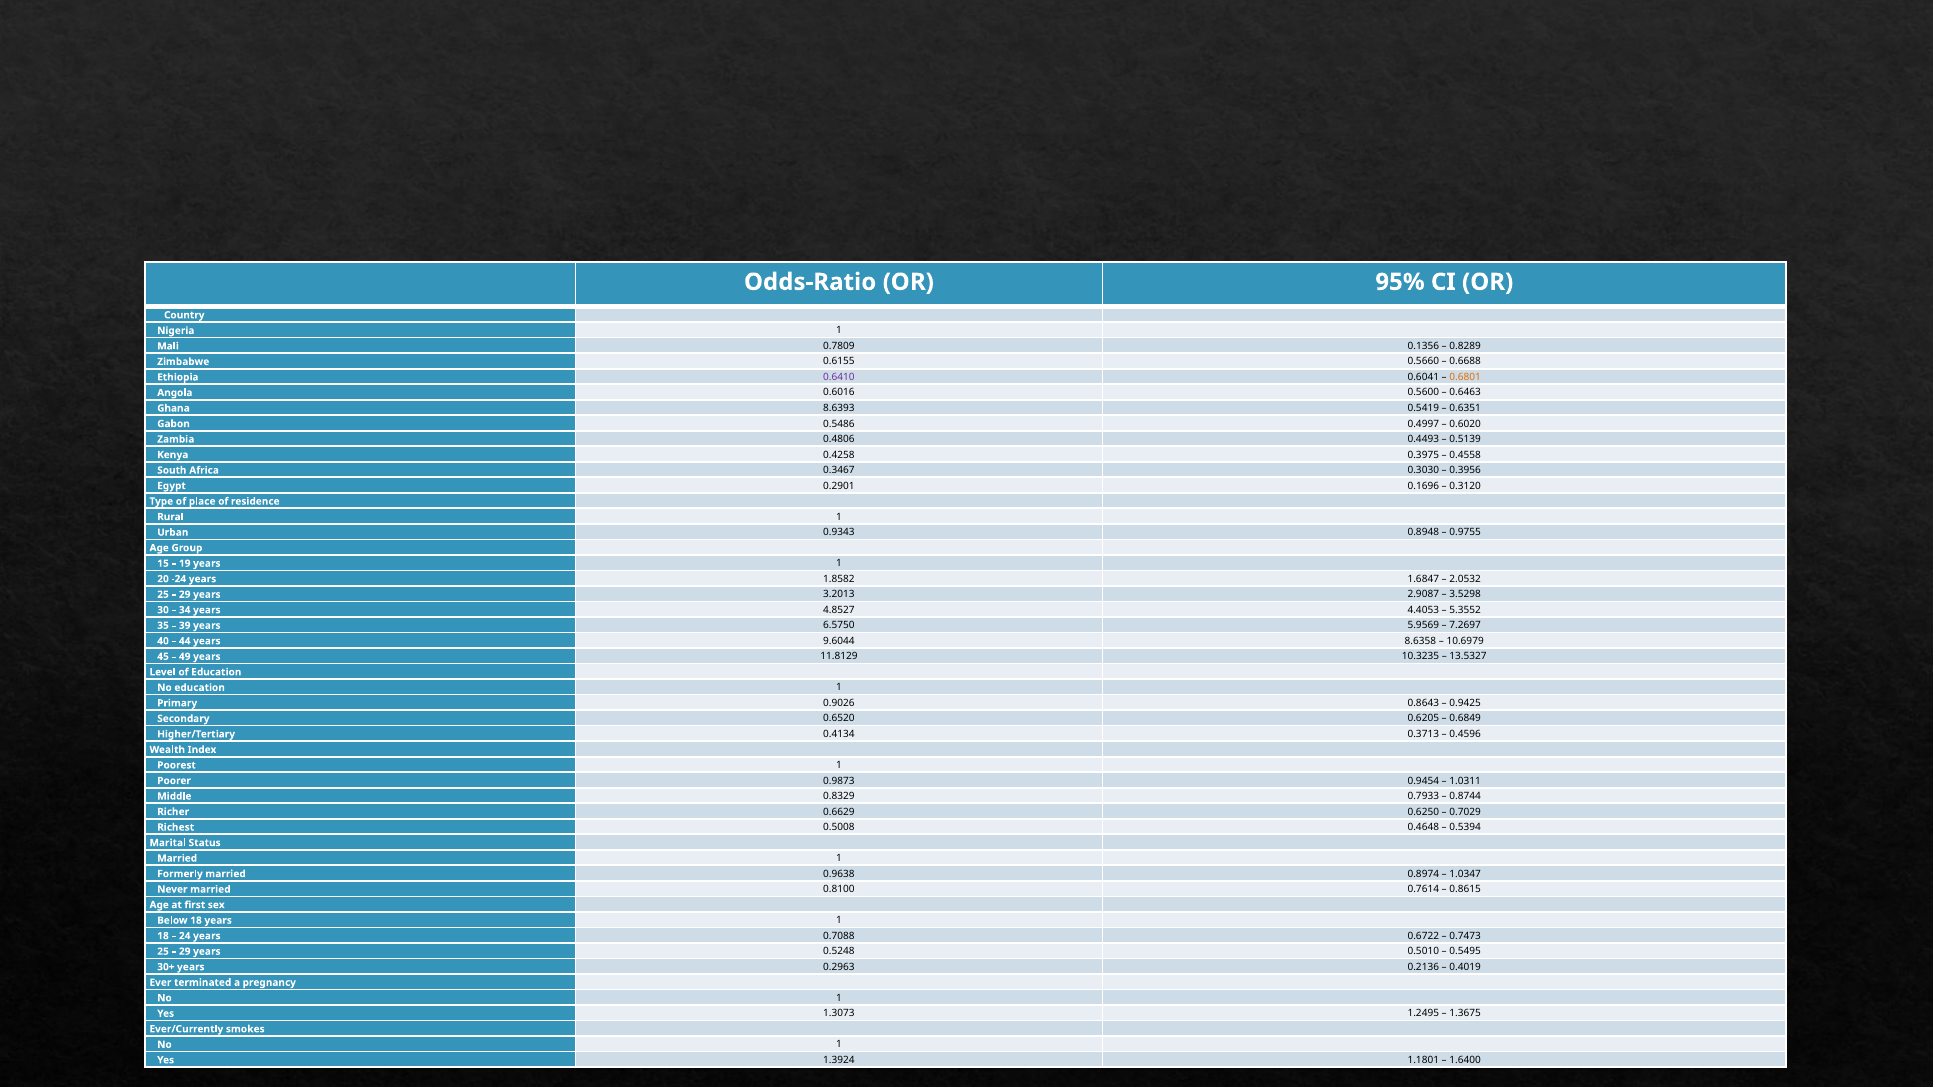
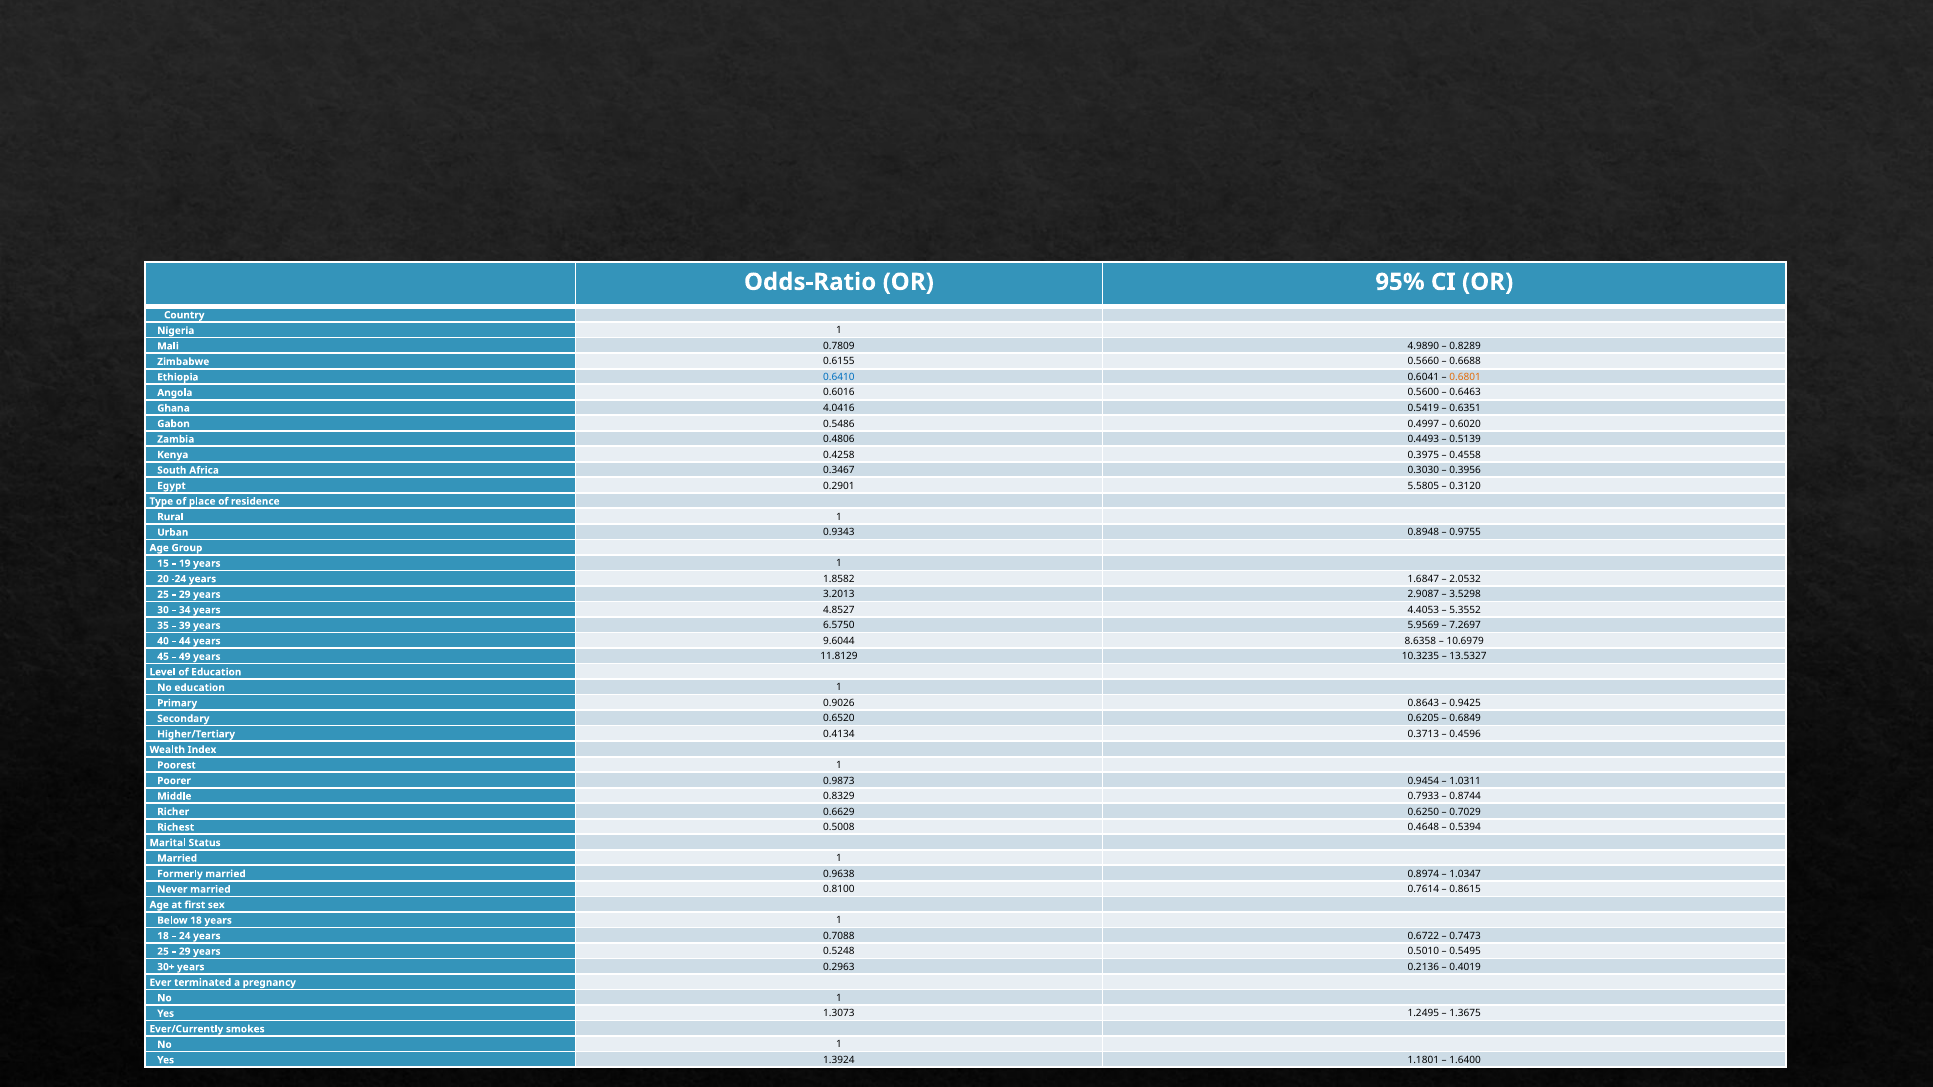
0.1356: 0.1356 -> 4.9890
0.6410 colour: purple -> blue
8.6393: 8.6393 -> 4.0416
0.1696: 0.1696 -> 5.5805
